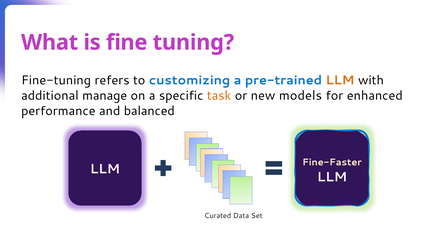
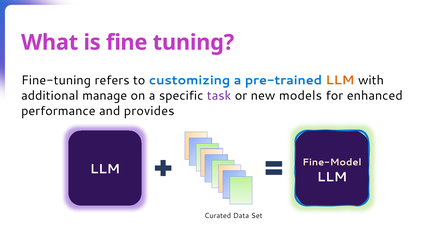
task colour: orange -> purple
balanced: balanced -> provides
Fine-Faster: Fine-Faster -> Fine-Model
